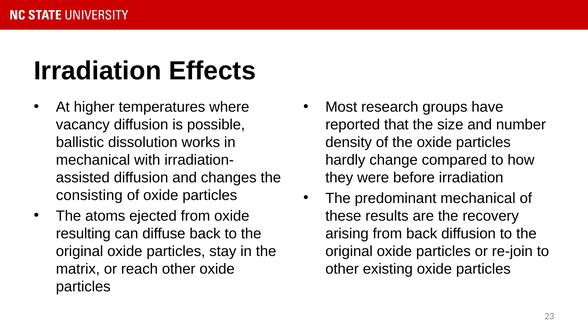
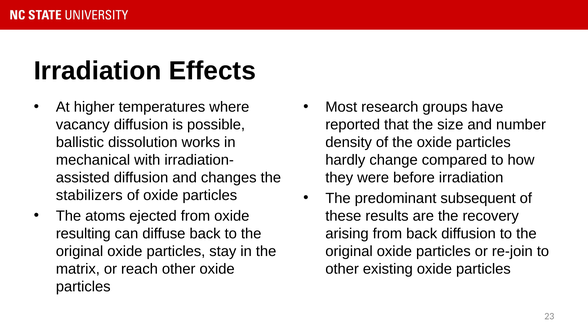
consisting: consisting -> stabilizers
predominant mechanical: mechanical -> subsequent
